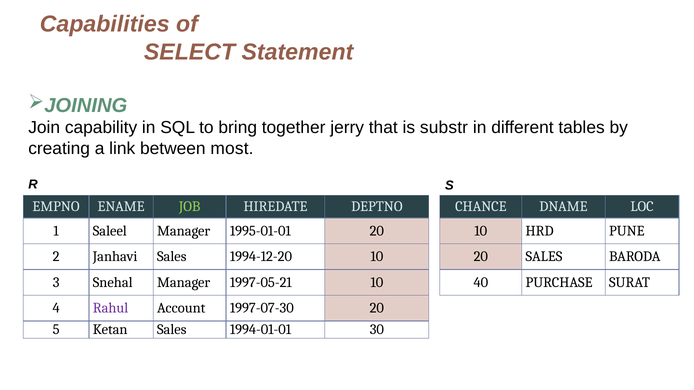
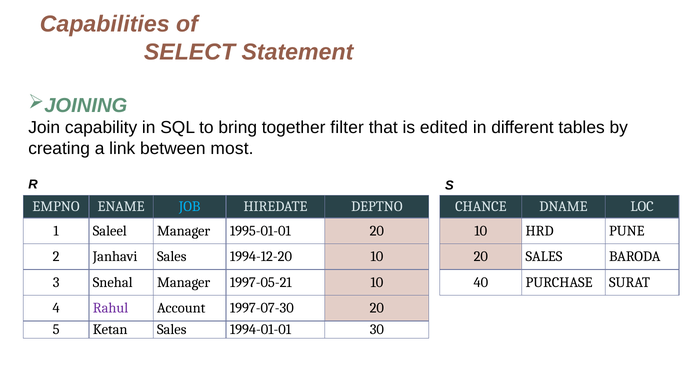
jerry: jerry -> filter
substr: substr -> edited
JOB colour: light green -> light blue
